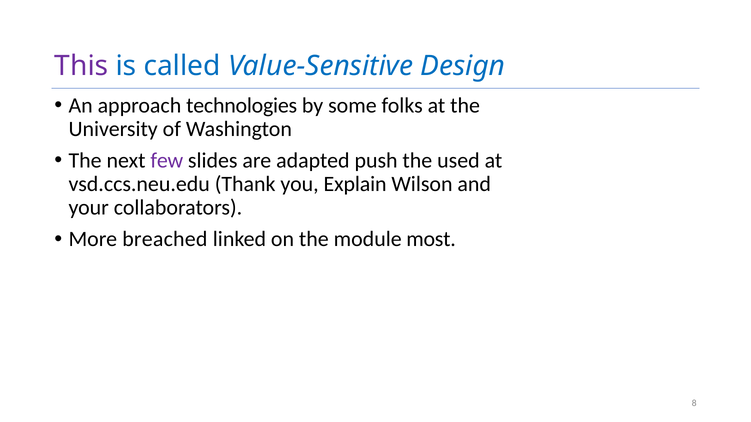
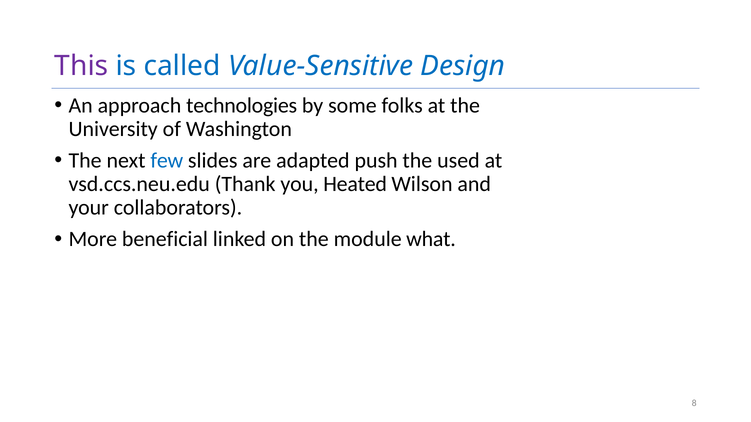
few colour: purple -> blue
Explain: Explain -> Heated
breached: breached -> beneficial
most: most -> what
